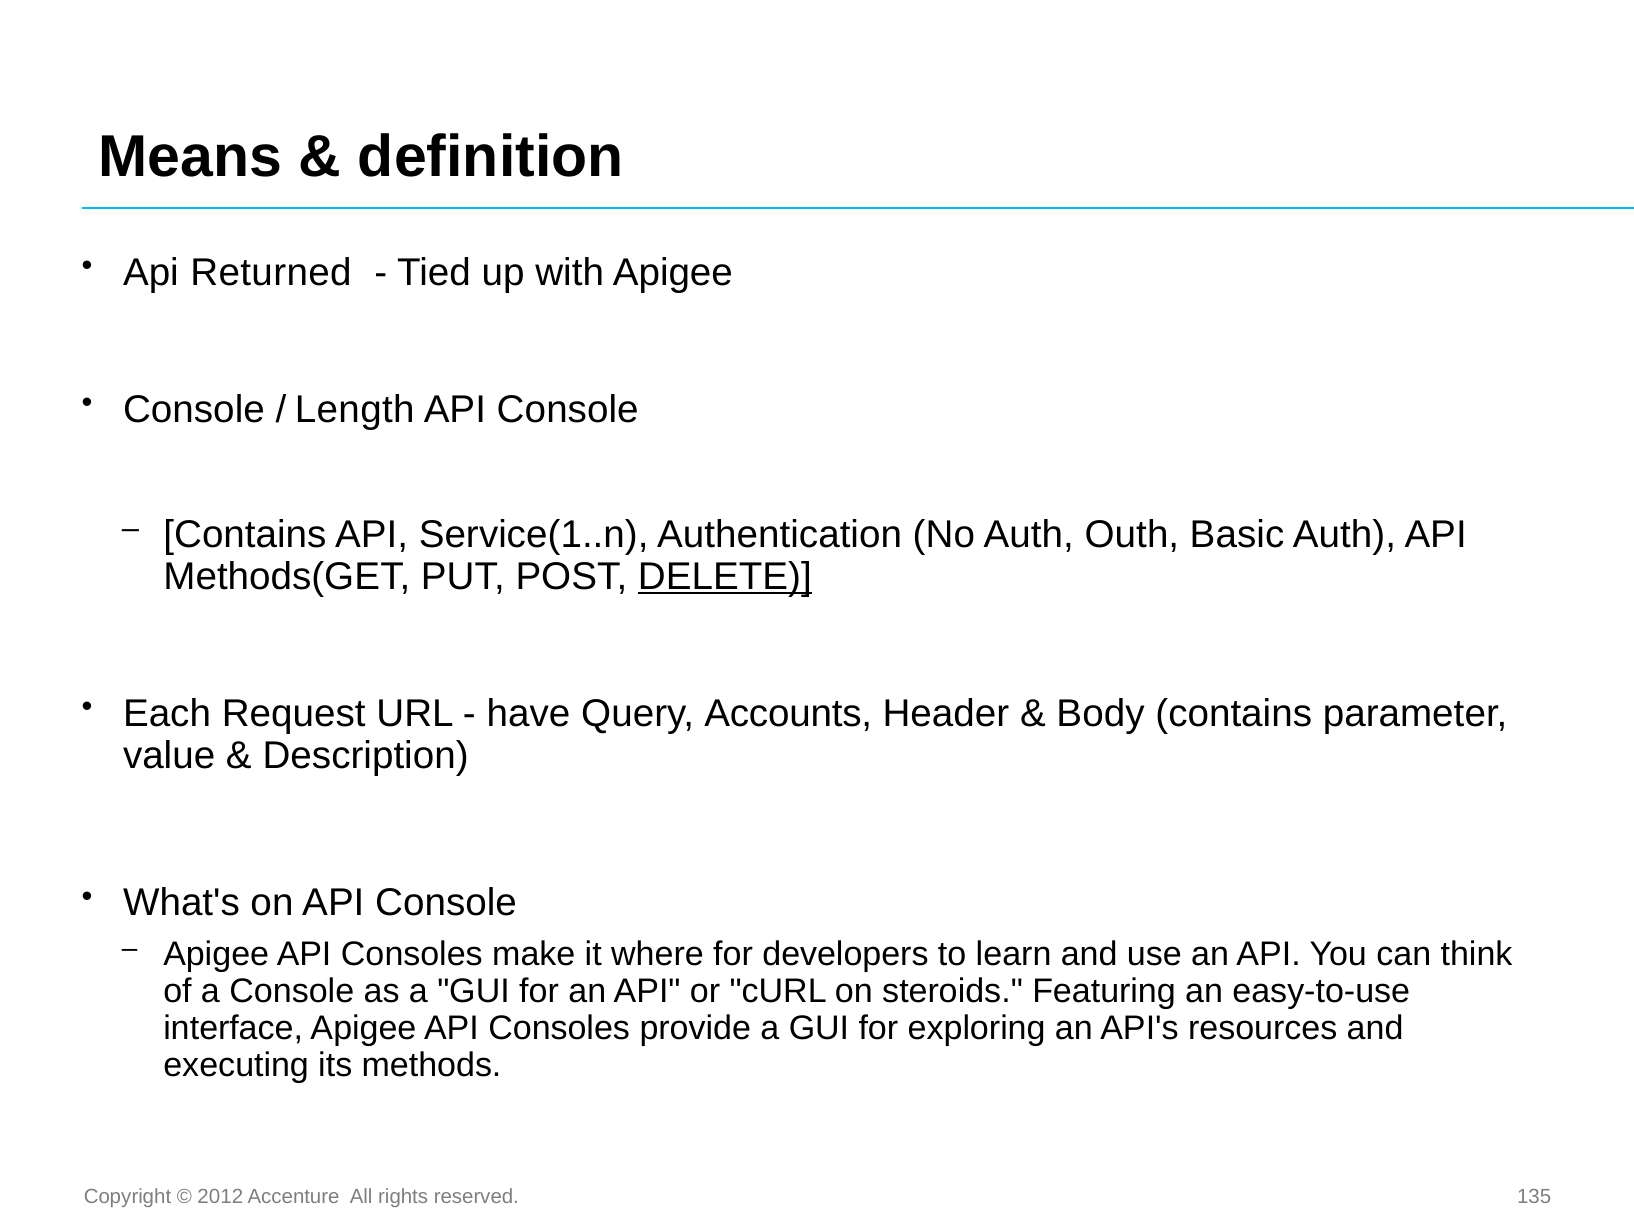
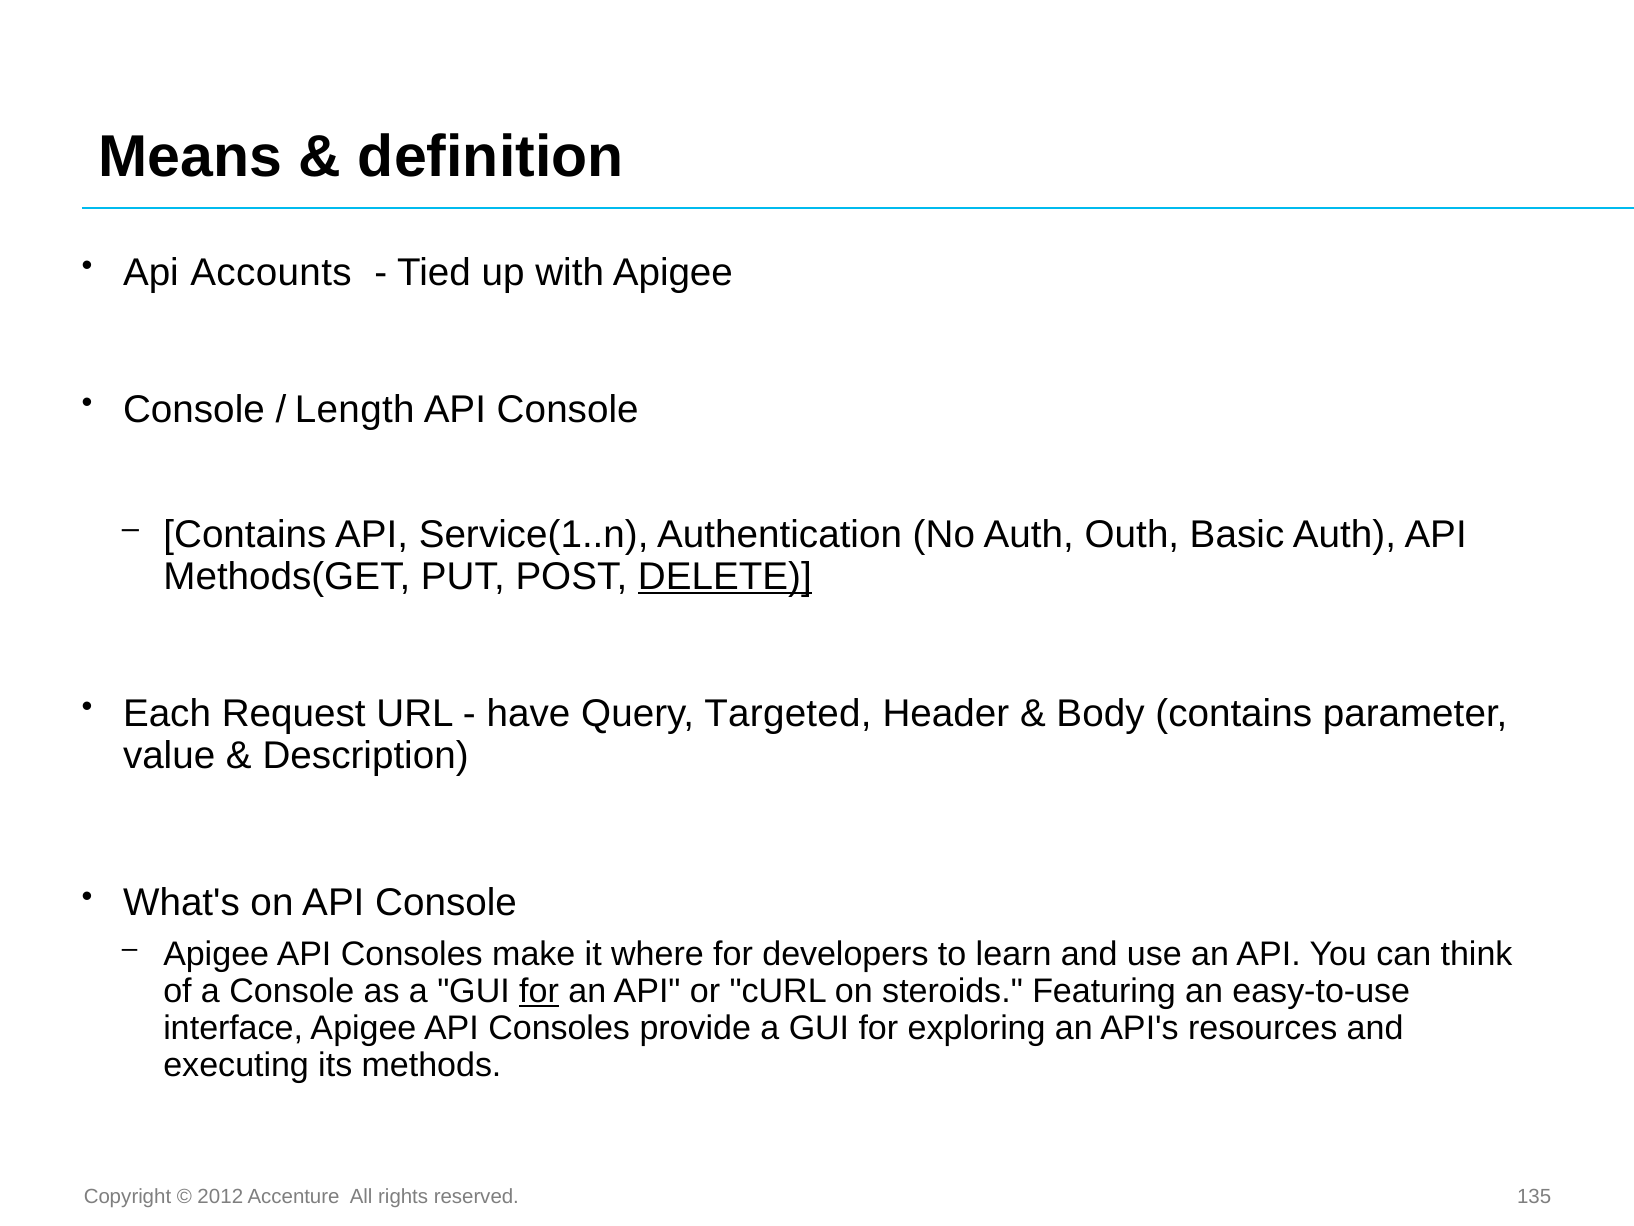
Returned: Returned -> Accounts
Accounts: Accounts -> Targeted
for at (539, 991) underline: none -> present
